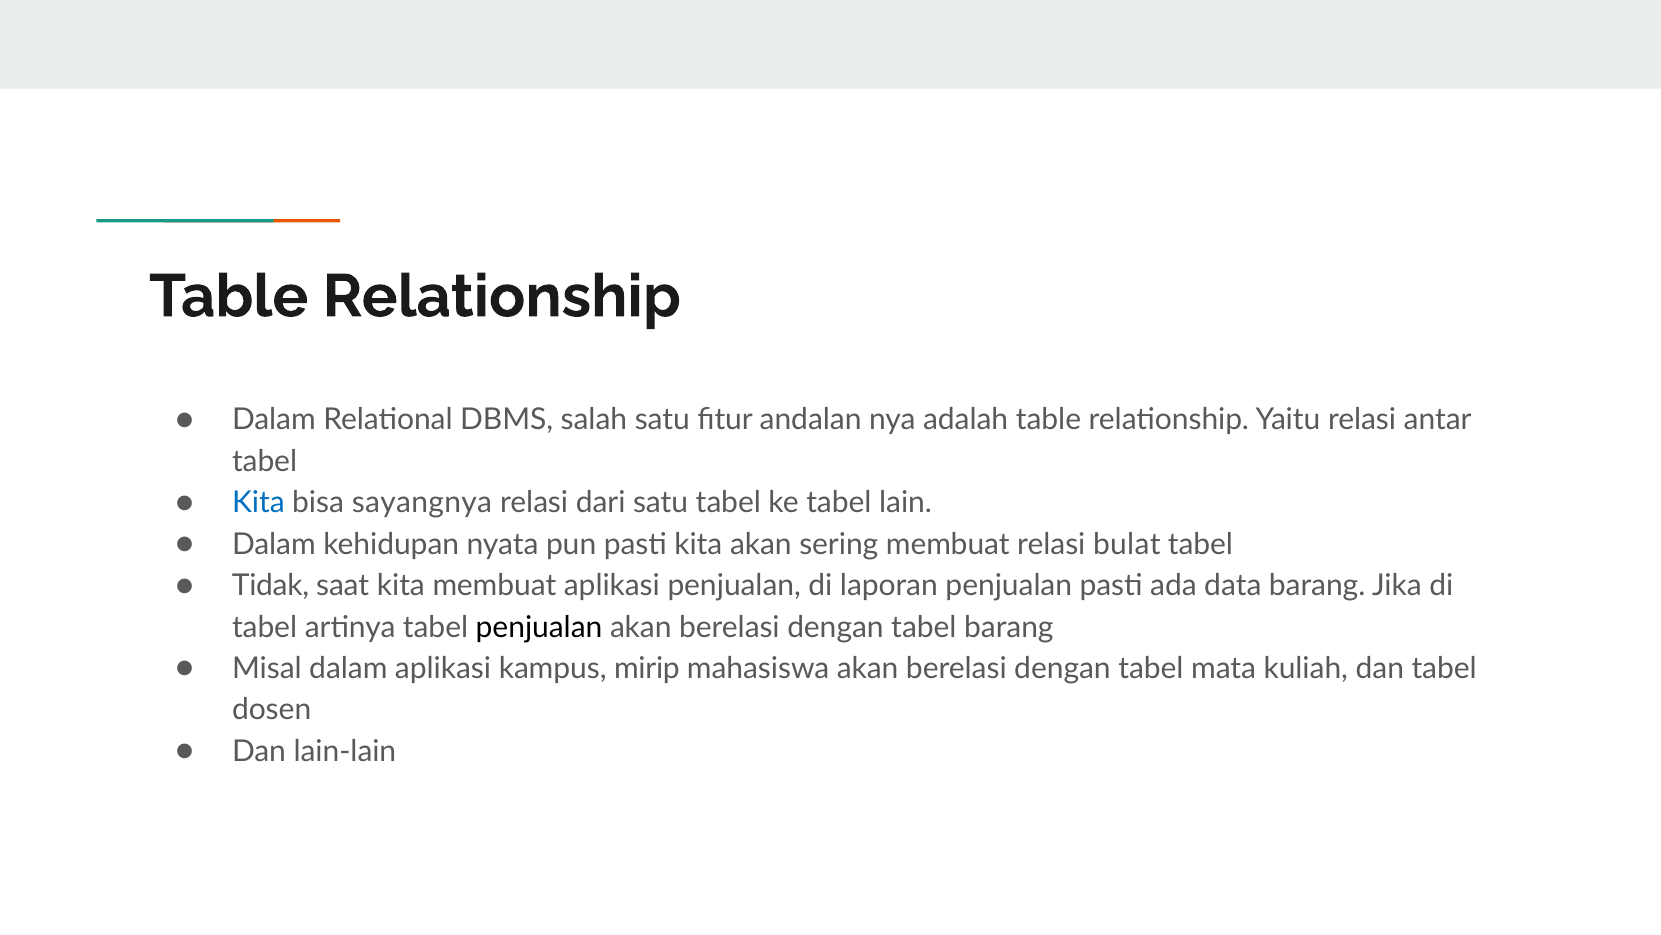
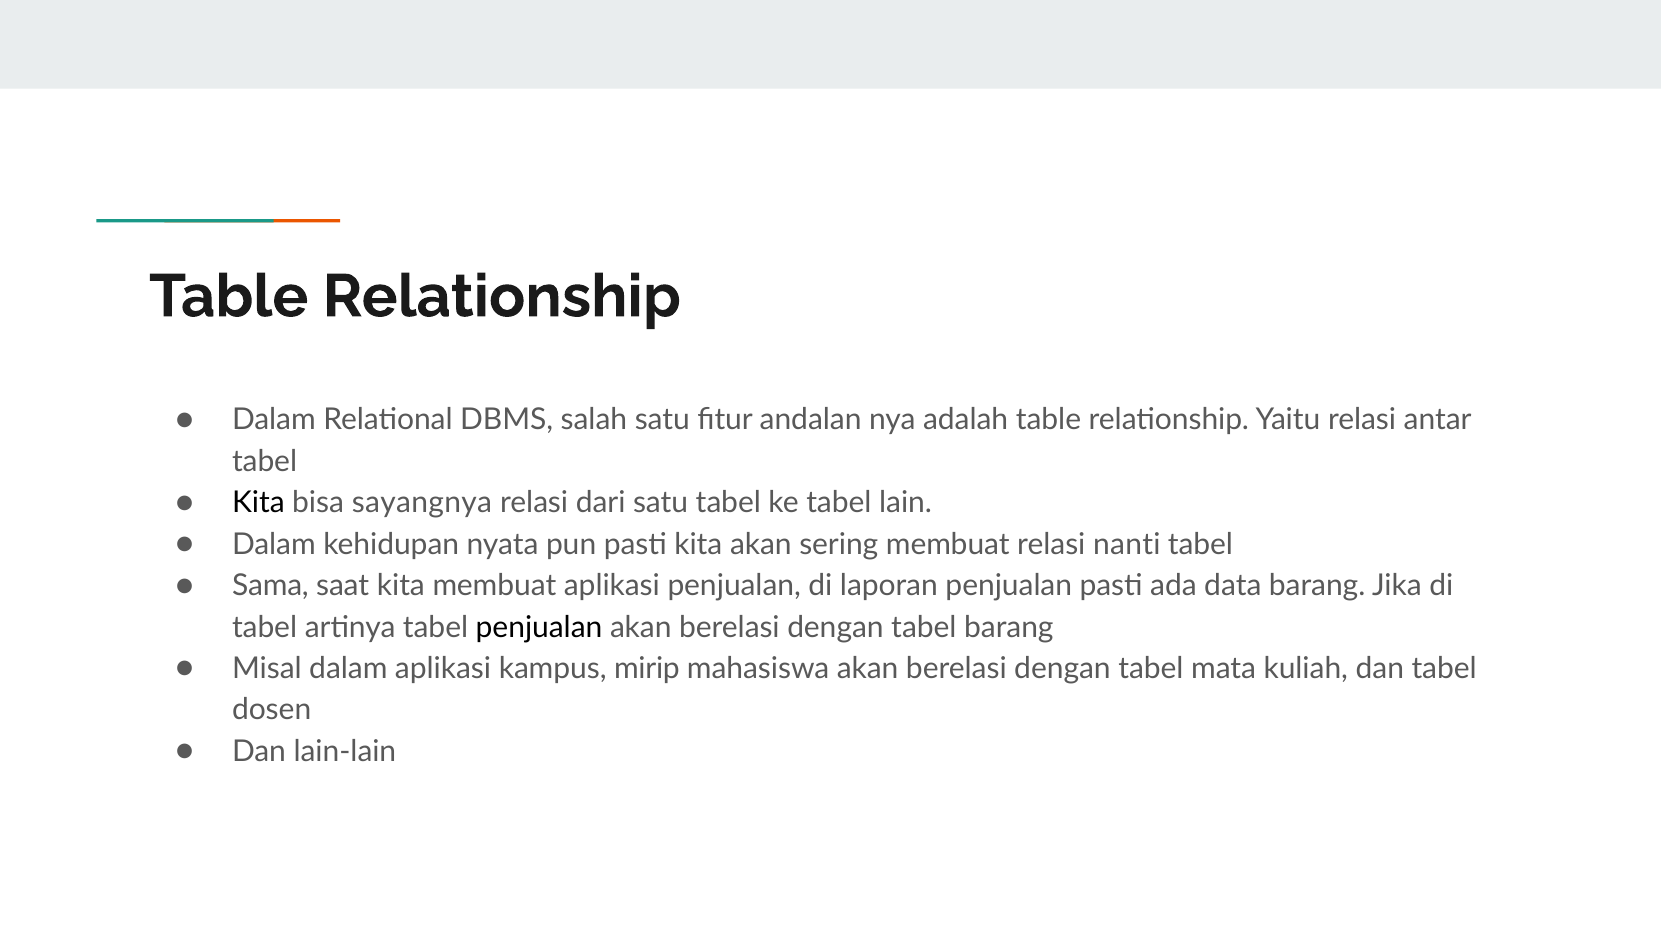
Kita at (258, 503) colour: blue -> black
bulat: bulat -> nanti
Tidak: Tidak -> Sama
